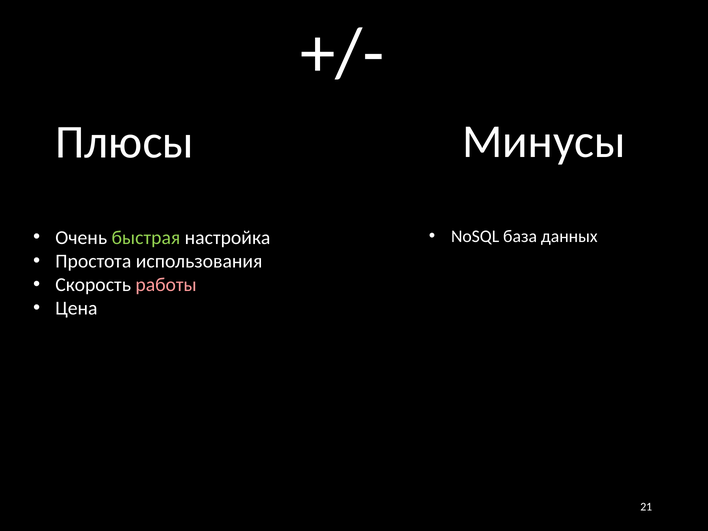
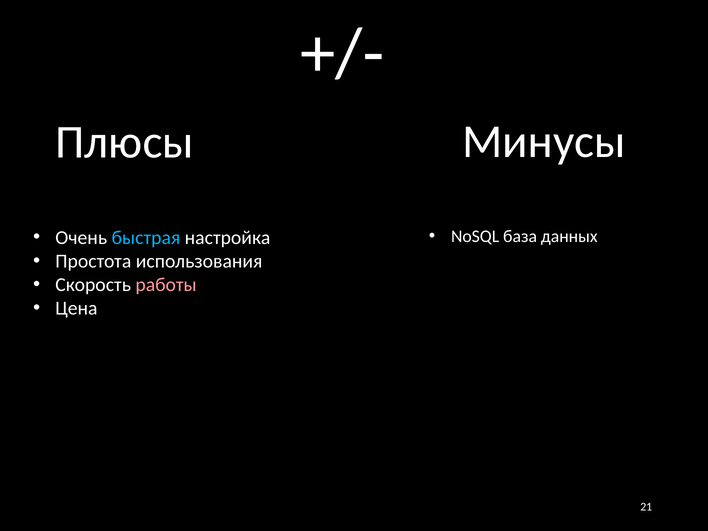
быстрая colour: light green -> light blue
